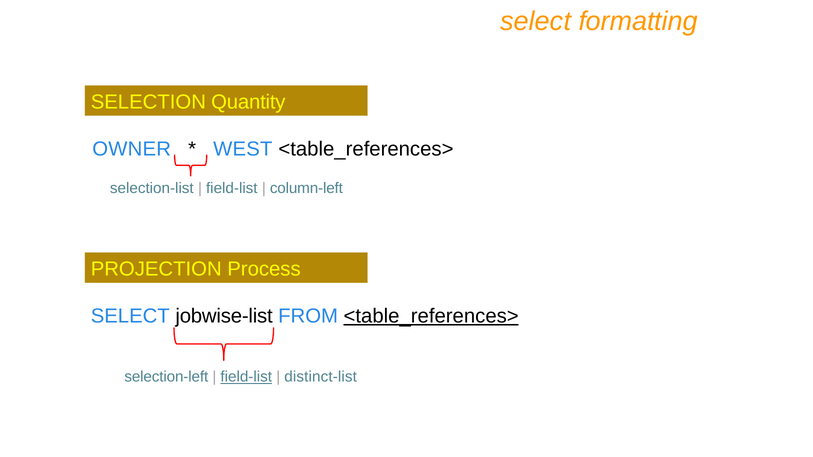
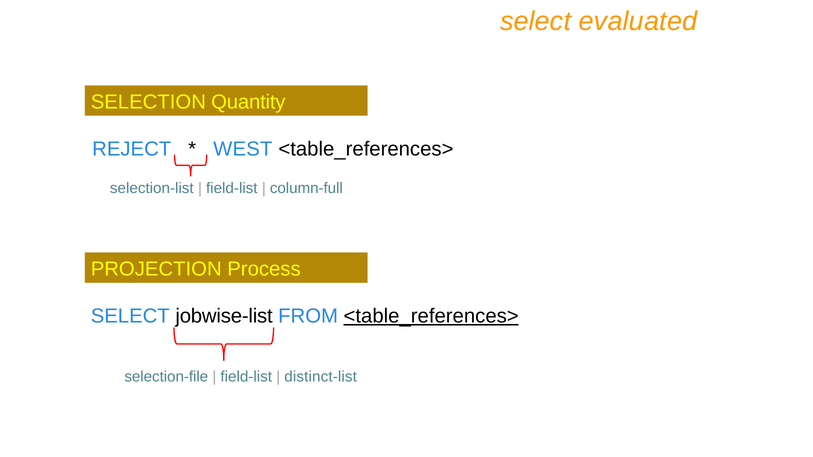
formatting: formatting -> evaluated
OWNER: OWNER -> REJECT
column-left: column-left -> column-full
selection-left: selection-left -> selection-file
field-list at (246, 377) underline: present -> none
